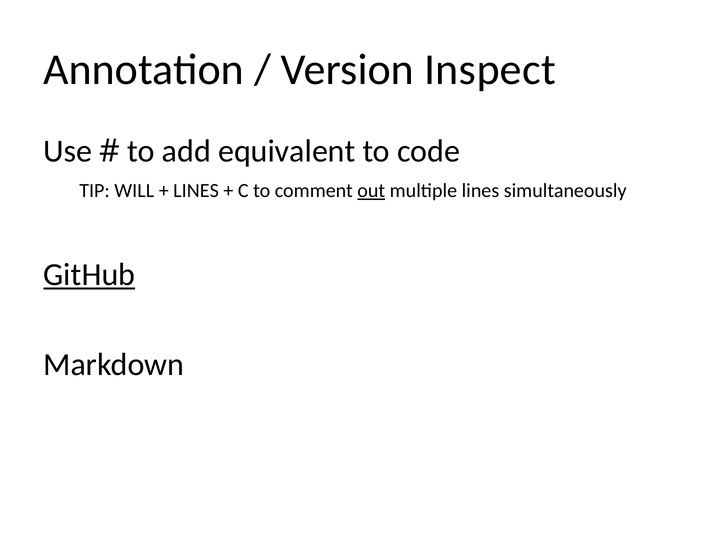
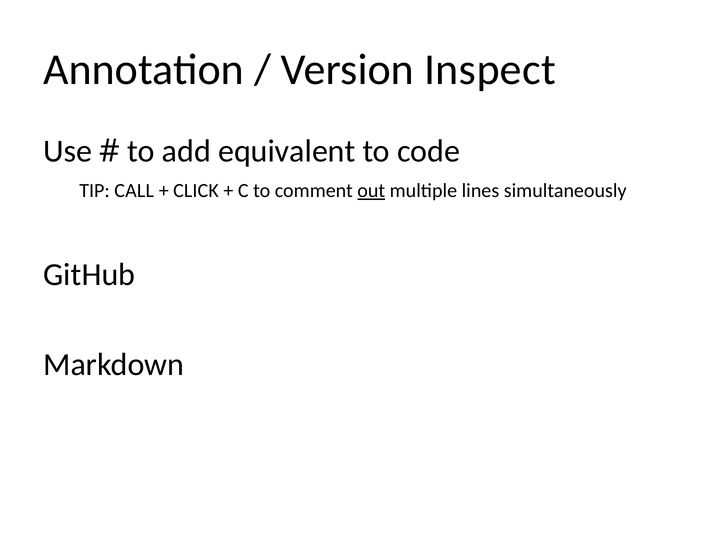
WILL: WILL -> CALL
LINES at (196, 190): LINES -> CLICK
GitHub underline: present -> none
